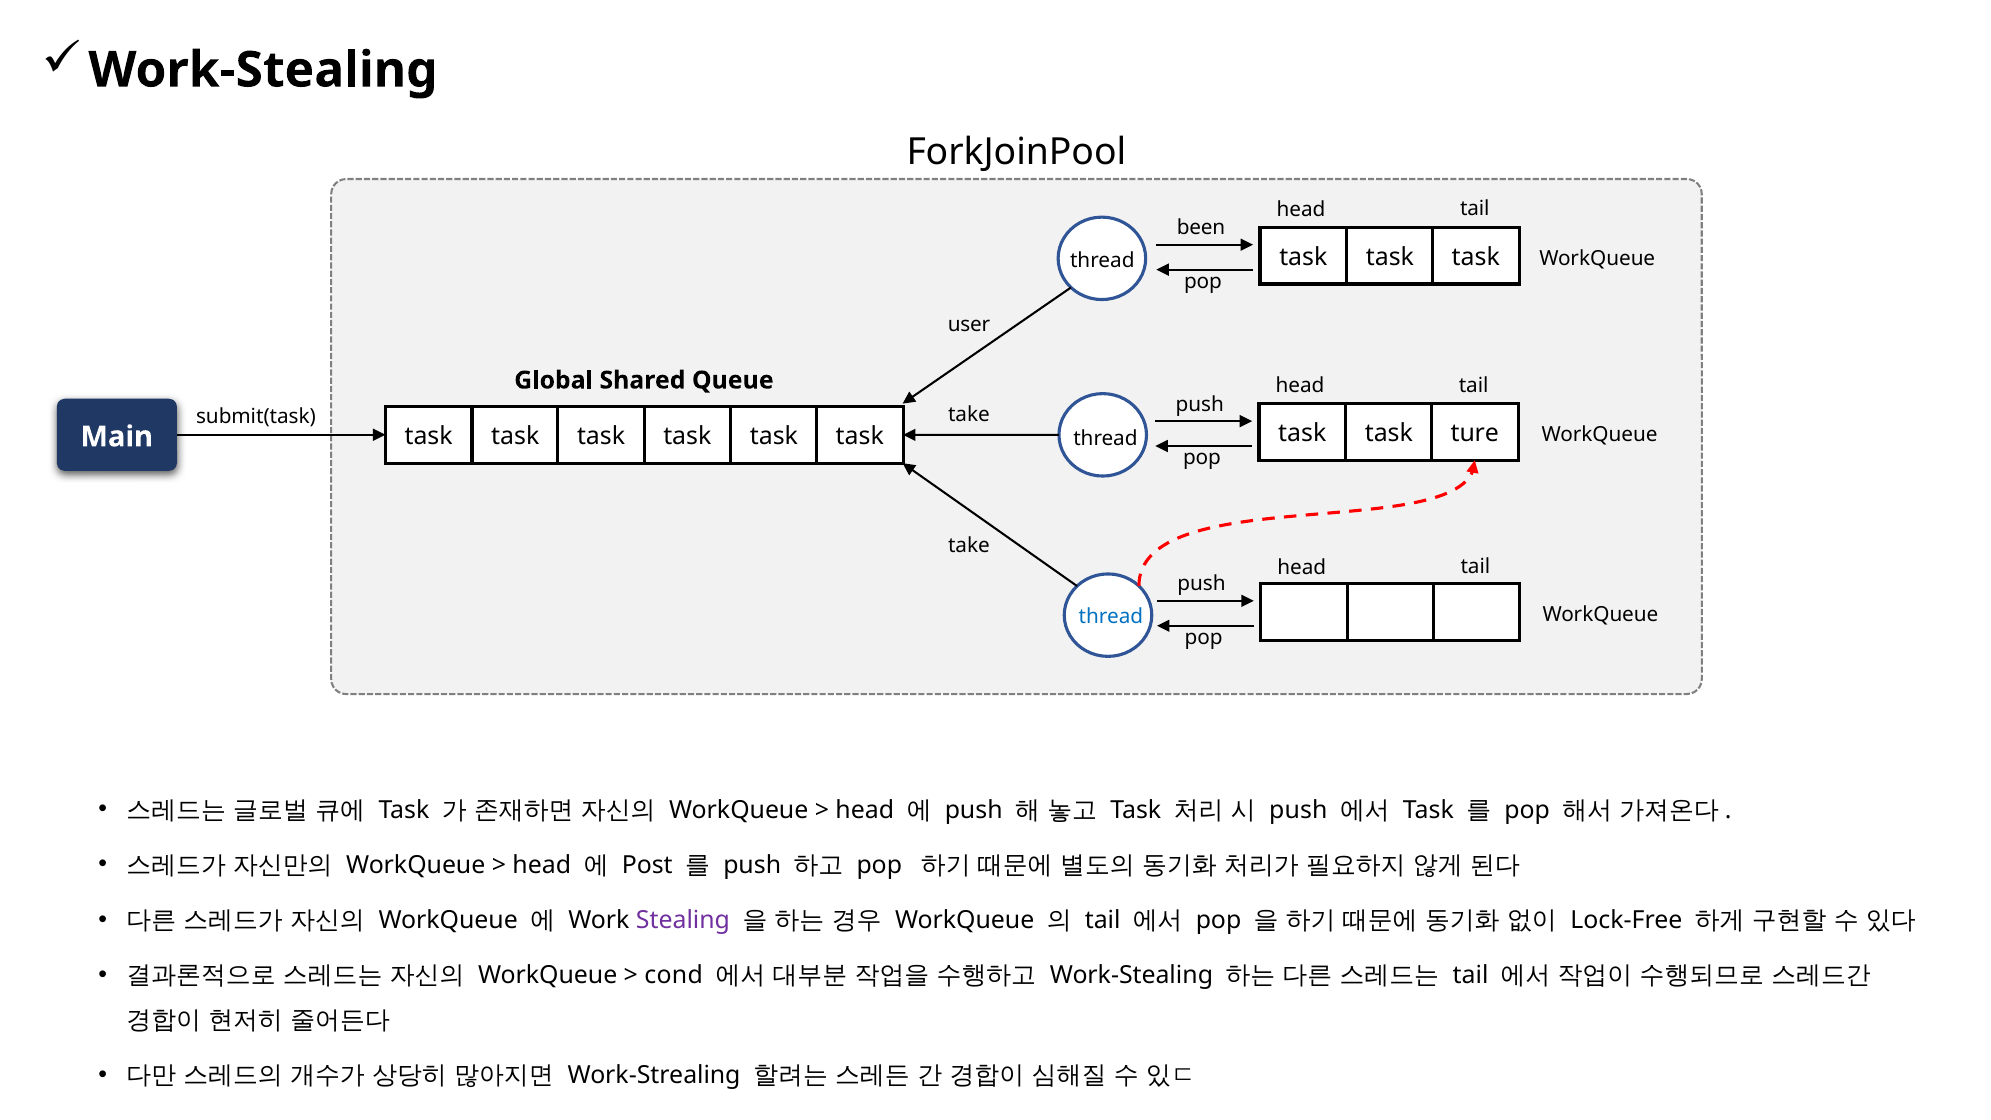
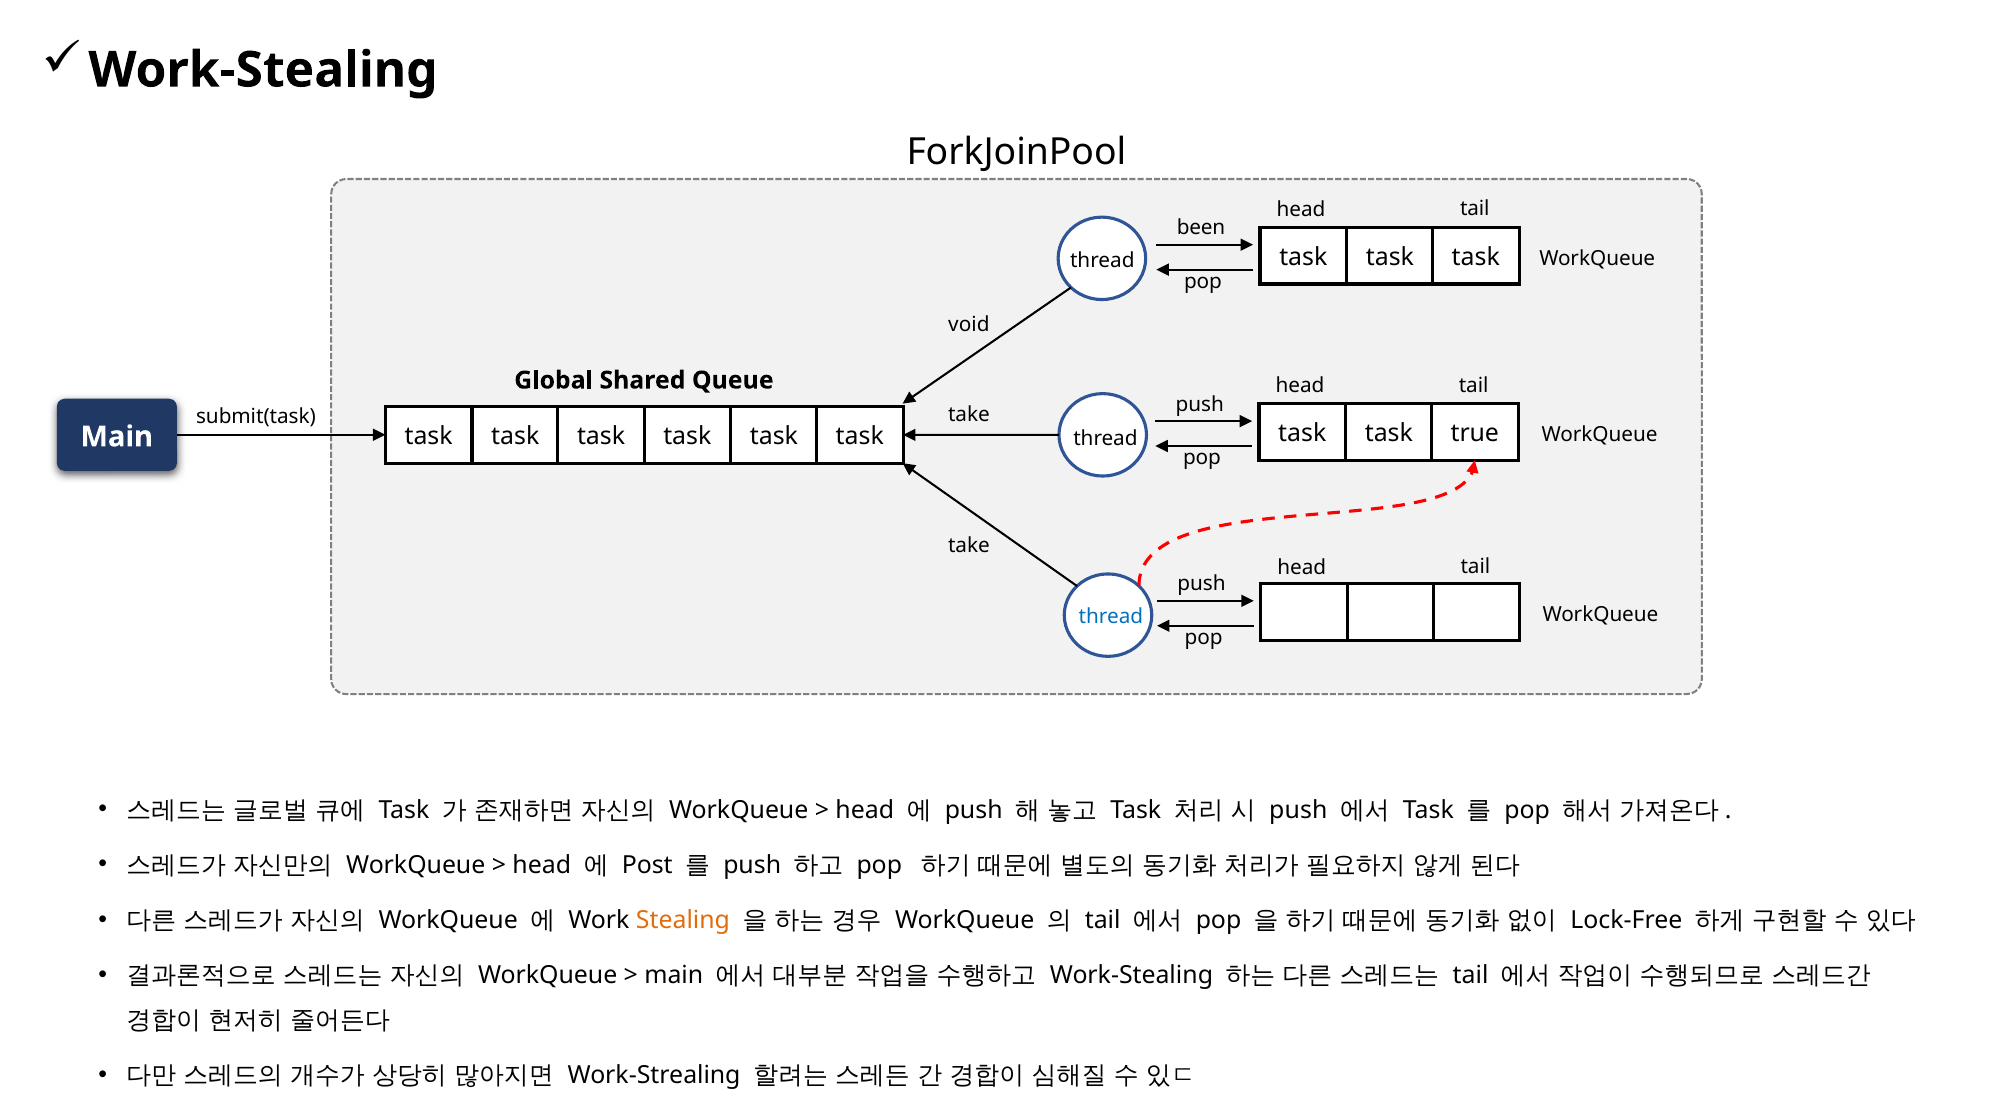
user: user -> void
ture: ture -> true
Stealing colour: purple -> orange
cond at (674, 975): cond -> main
